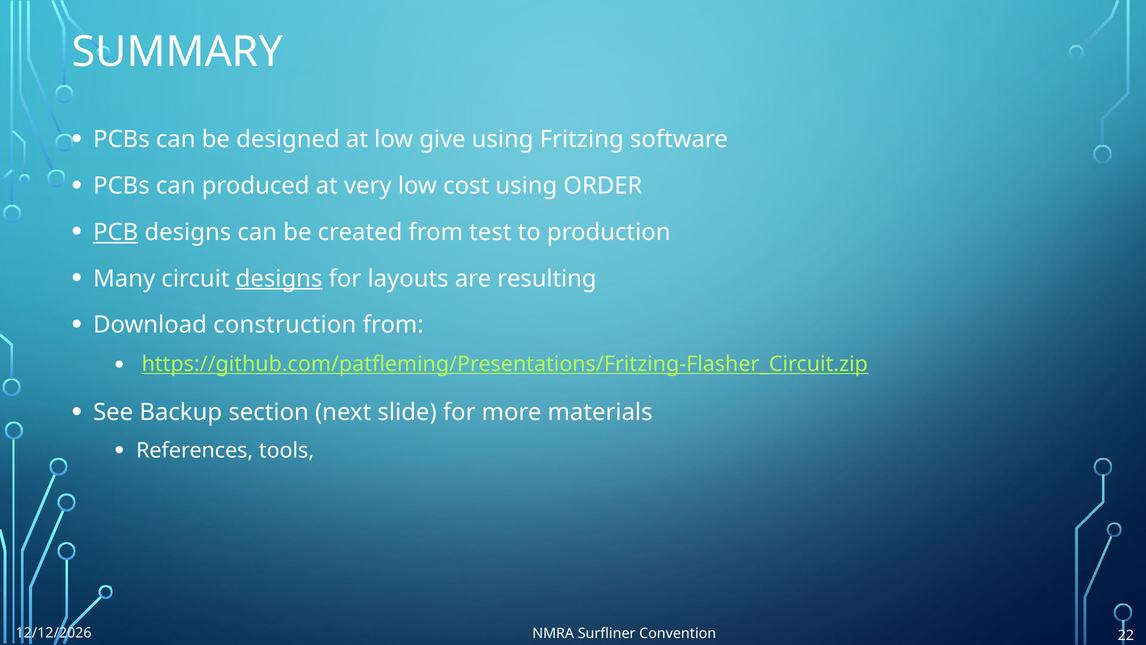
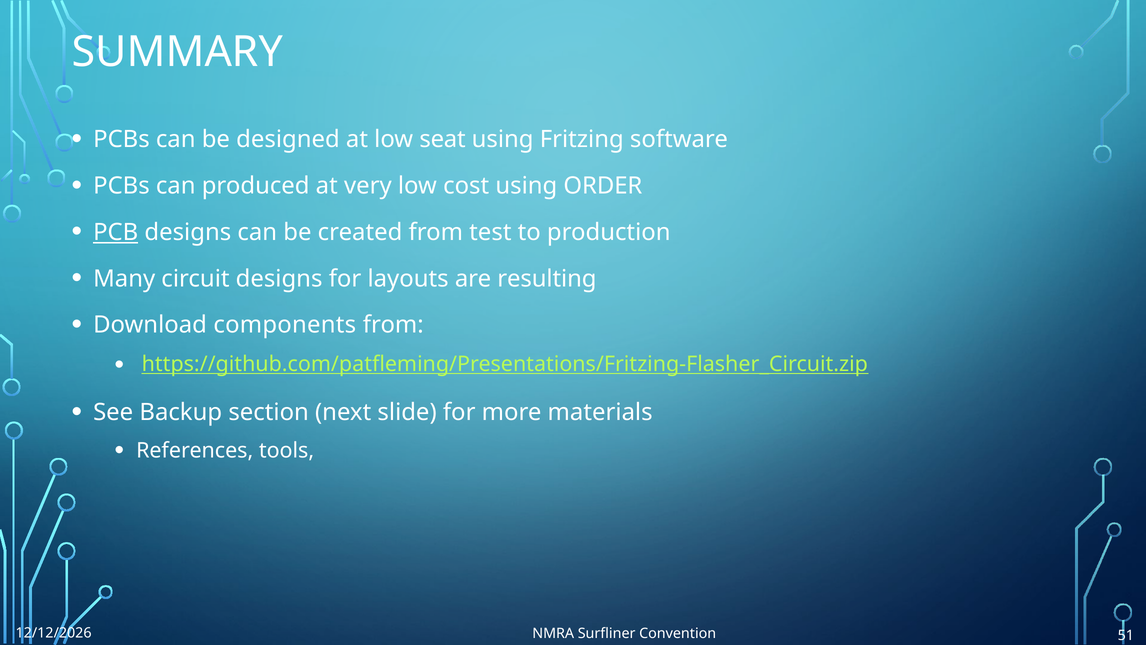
give: give -> seat
designs at (279, 279) underline: present -> none
construction: construction -> components
22: 22 -> 51
